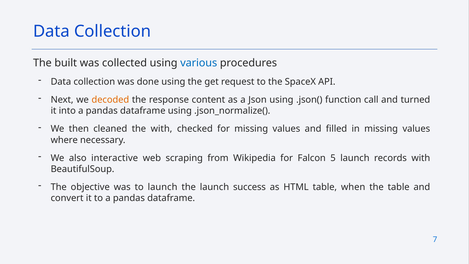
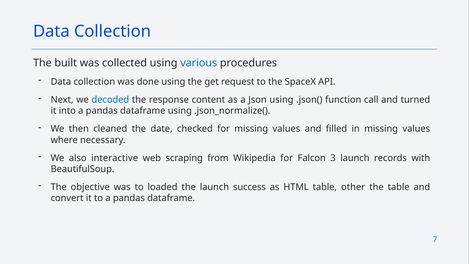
decoded colour: orange -> blue
the with: with -> date
5: 5 -> 3
to launch: launch -> loaded
when: when -> other
